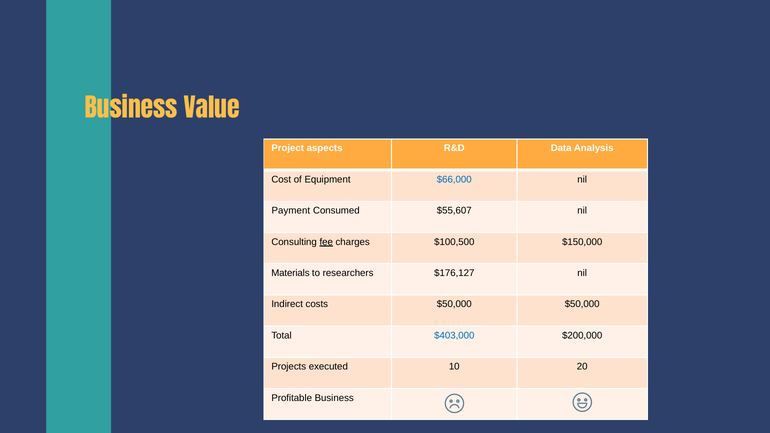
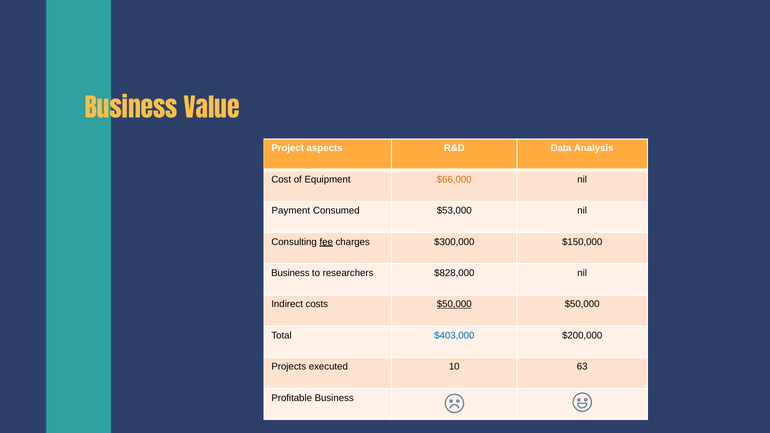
$66,000 colour: blue -> orange
$55,607: $55,607 -> $53,000
$100,500: $100,500 -> $300,000
Materials at (290, 273): Materials -> Business
$176,127: $176,127 -> $828,000
$50,000 at (454, 304) underline: none -> present
20: 20 -> 63
